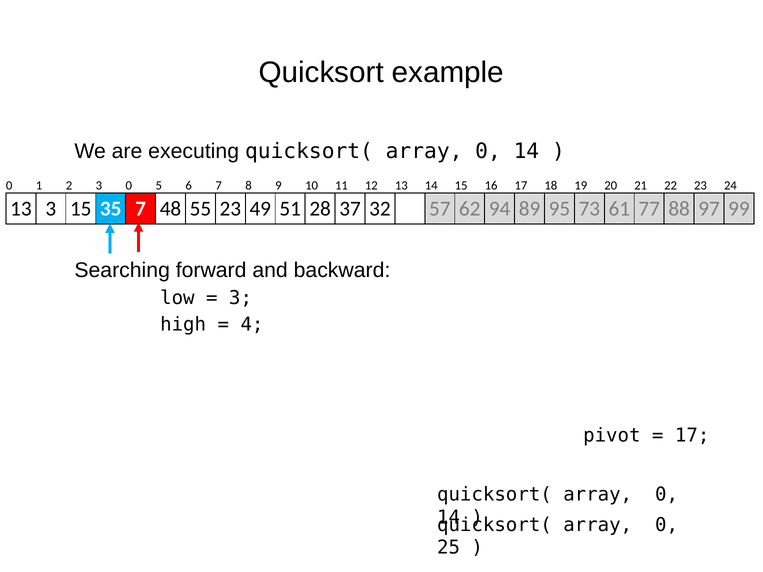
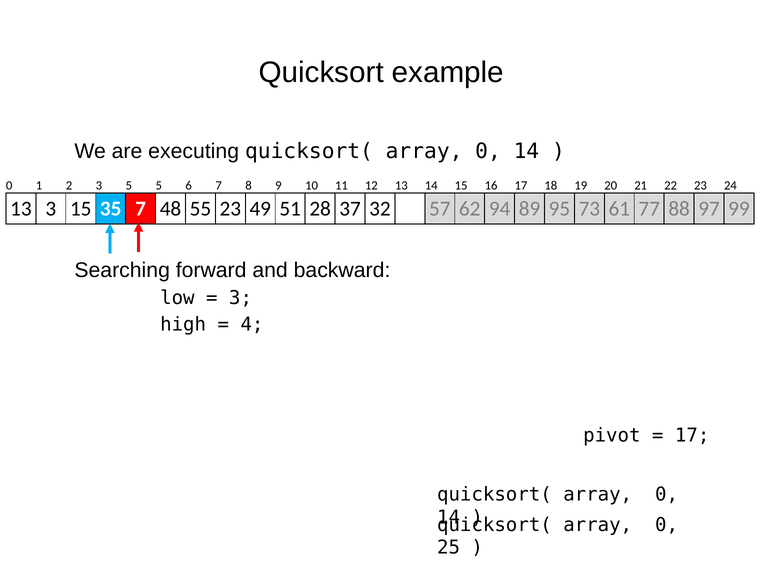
3 0: 0 -> 5
